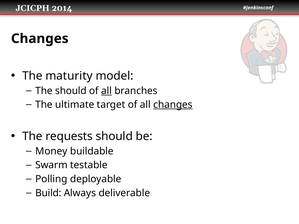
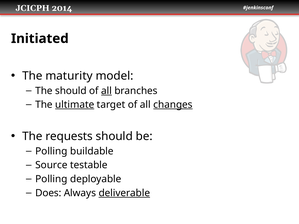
Changes at (40, 39): Changes -> Initiated
ultimate underline: none -> present
Money at (51, 151): Money -> Polling
Swarm: Swarm -> Source
Build: Build -> Does
deliverable underline: none -> present
